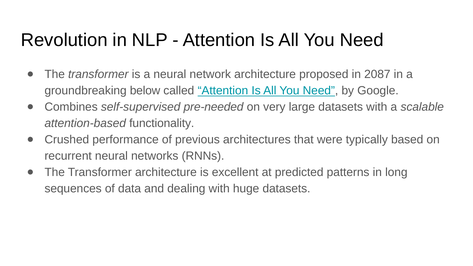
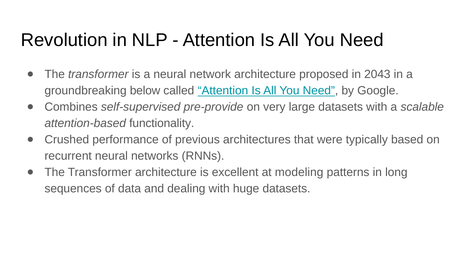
2087: 2087 -> 2043
pre-needed: pre-needed -> pre-provide
predicted: predicted -> modeling
